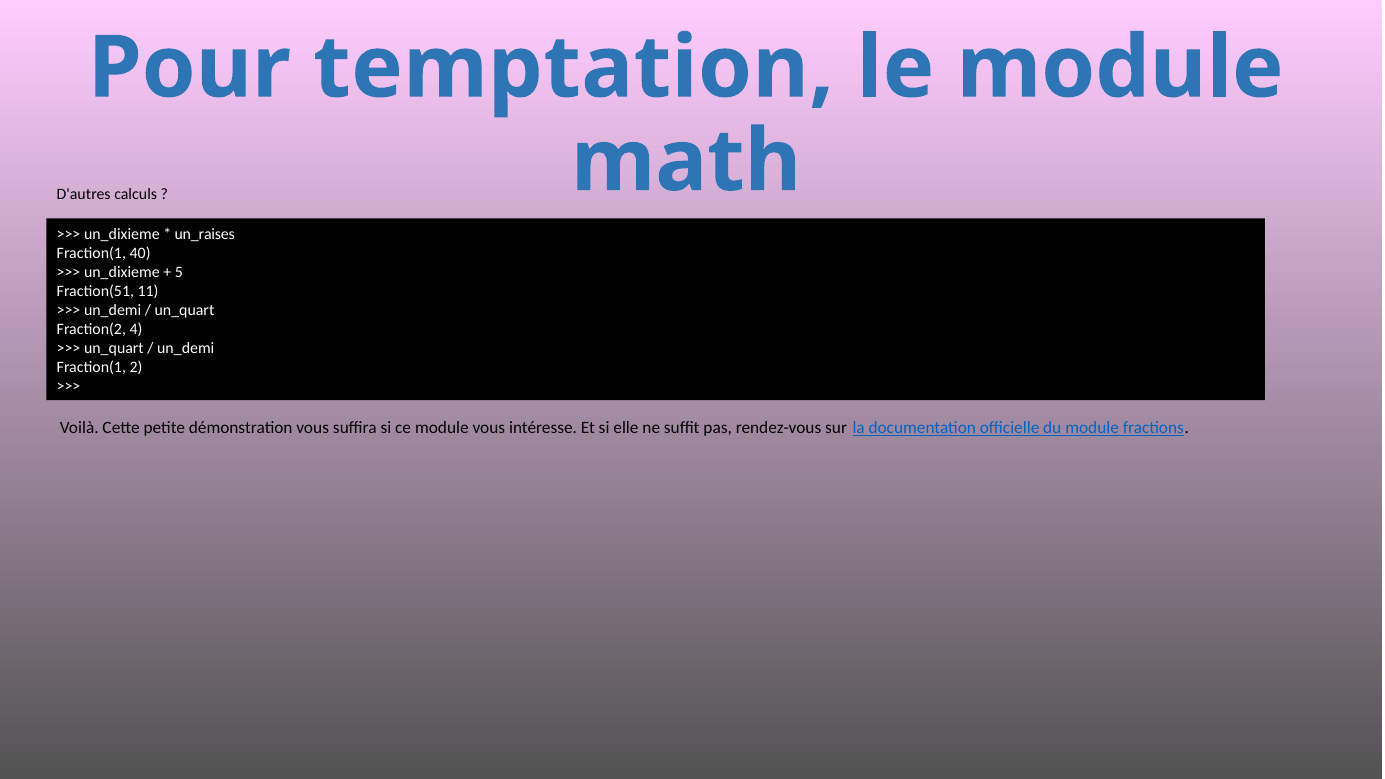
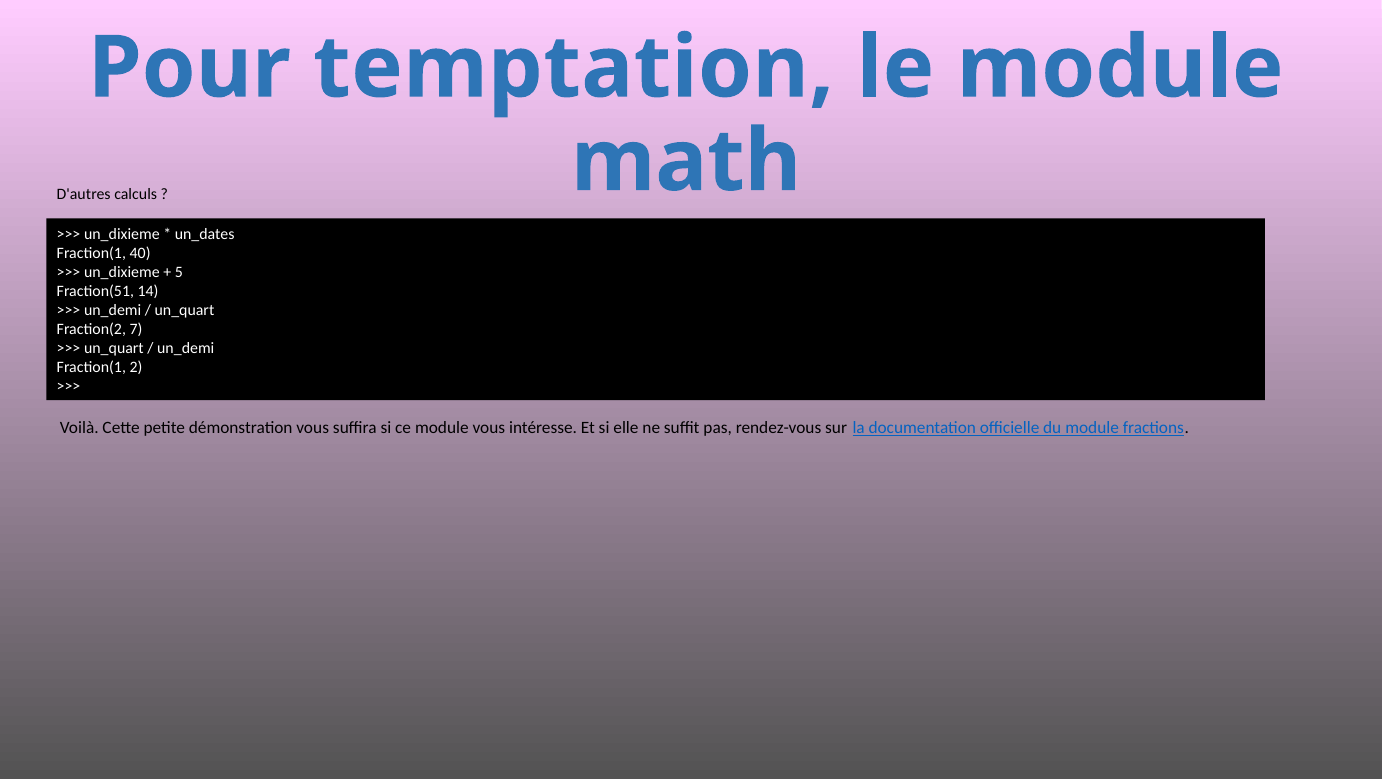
un_raises: un_raises -> un_dates
11: 11 -> 14
4: 4 -> 7
